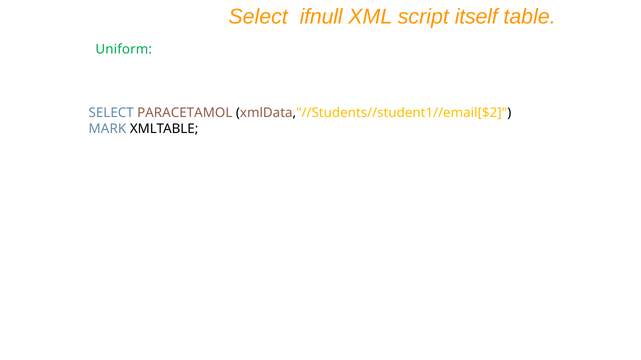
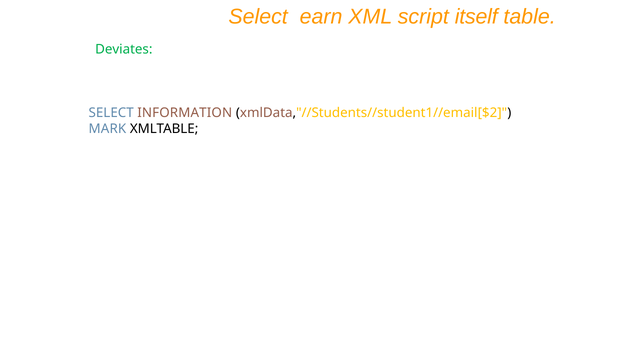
ifnull: ifnull -> earn
Uniform: Uniform -> Deviates
PARACETAMOL: PARACETAMOL -> INFORMATION
